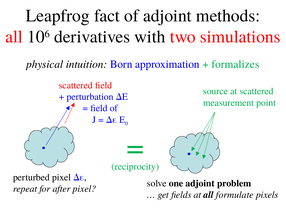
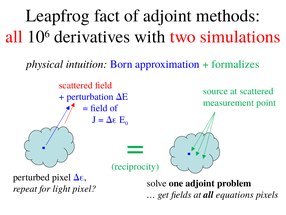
after: after -> light
formulate: formulate -> equations
